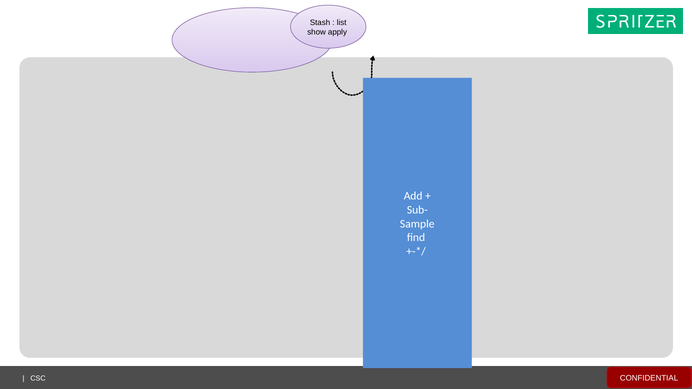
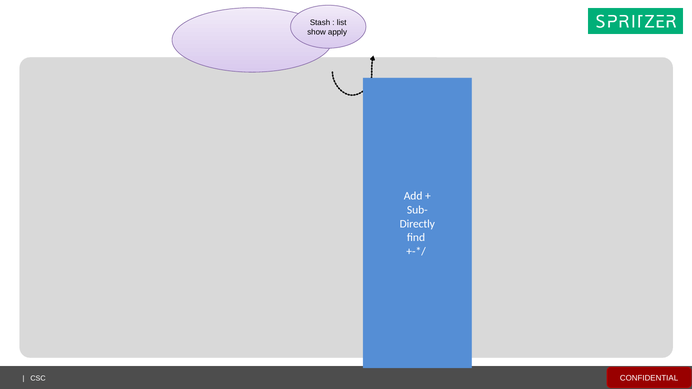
Sample: Sample -> Directly
